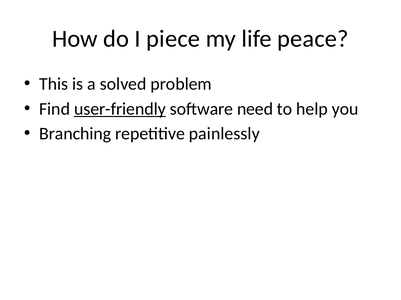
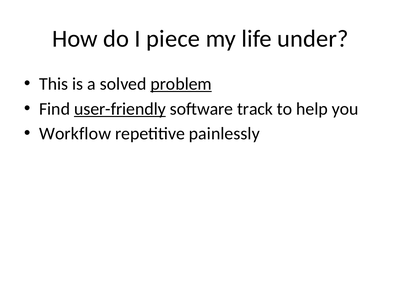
peace: peace -> under
problem underline: none -> present
need: need -> track
Branching: Branching -> Workflow
